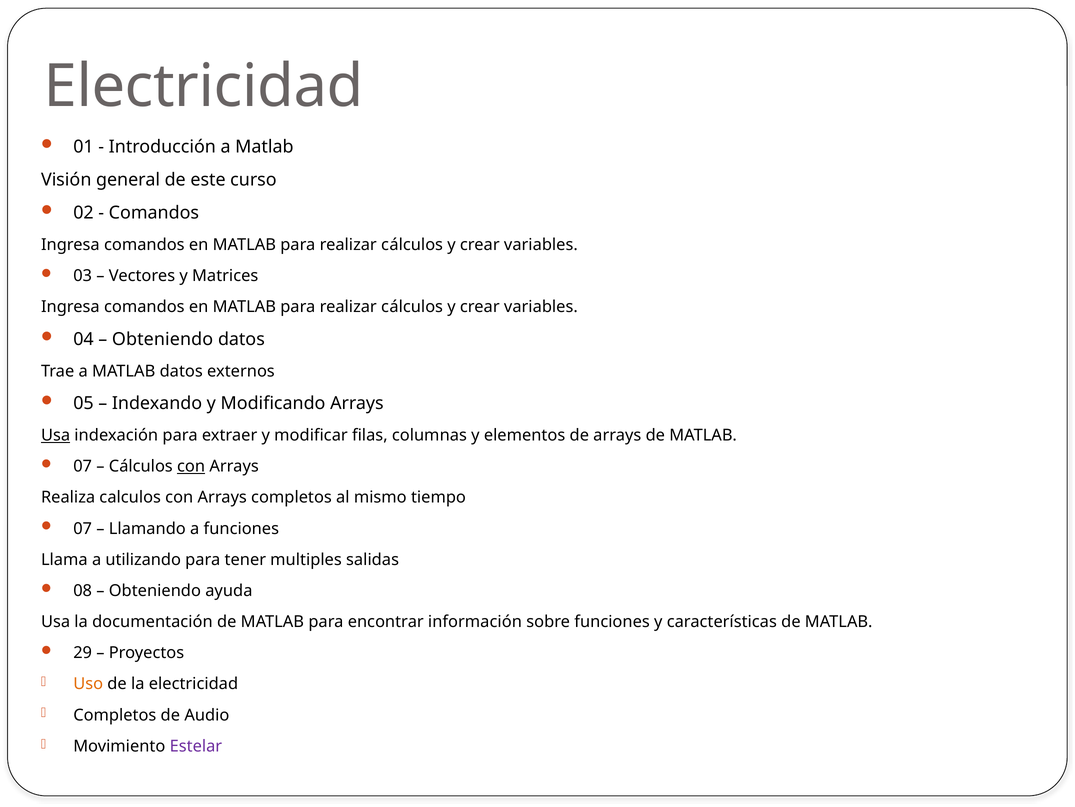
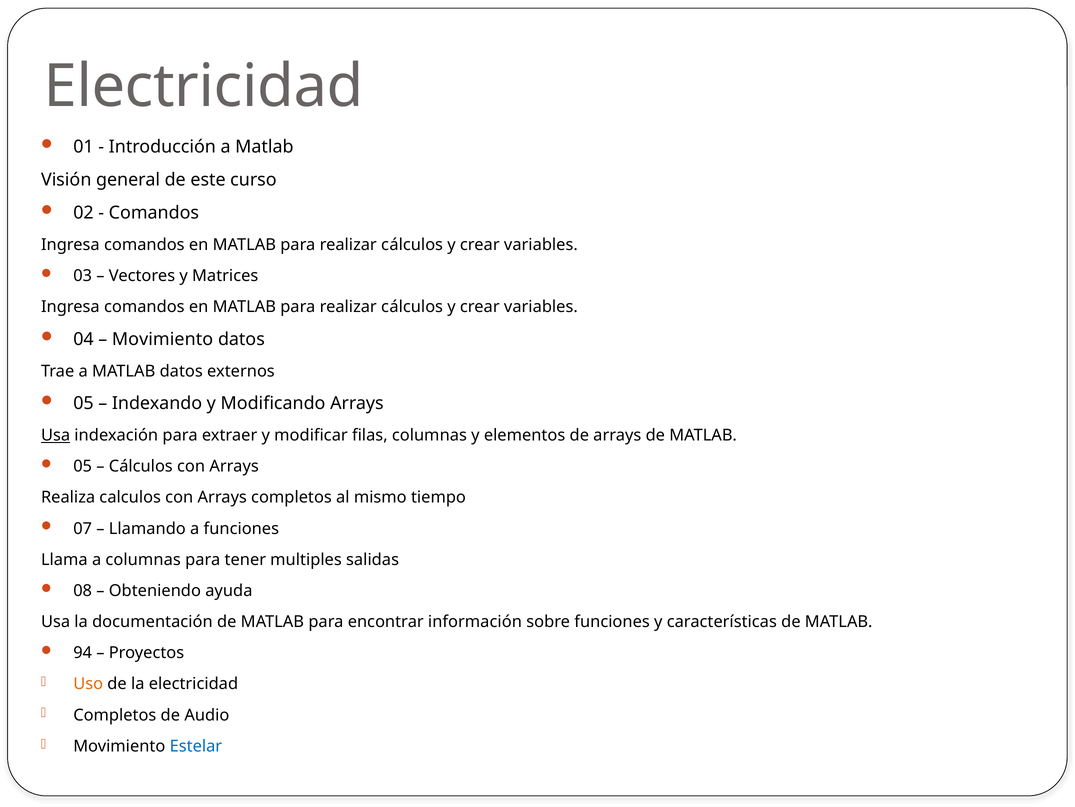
Obteniendo at (163, 339): Obteniendo -> Movimiento
07 at (83, 466): 07 -> 05
con at (191, 466) underline: present -> none
a utilizando: utilizando -> columnas
29: 29 -> 94
Estelar colour: purple -> blue
